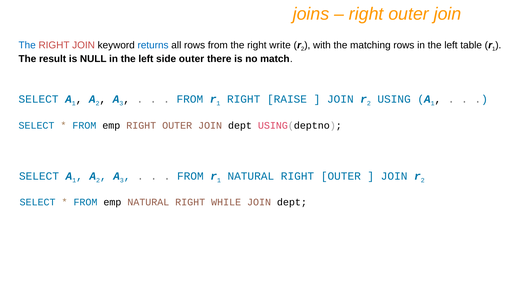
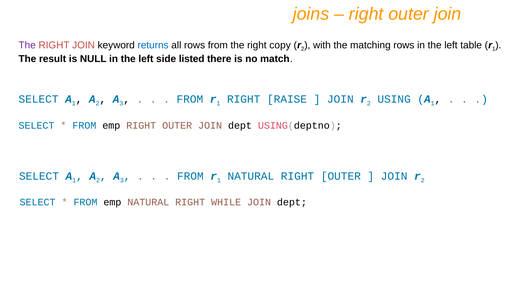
The at (27, 45) colour: blue -> purple
write: write -> copy
side outer: outer -> listed
